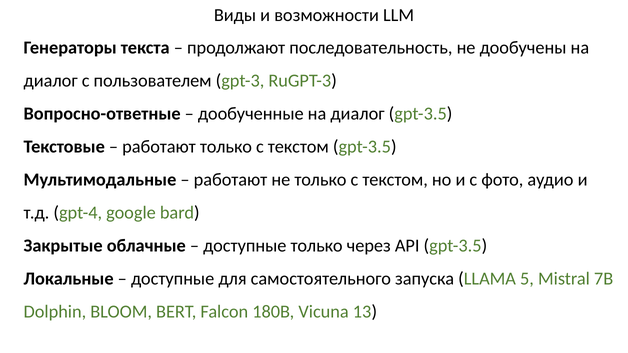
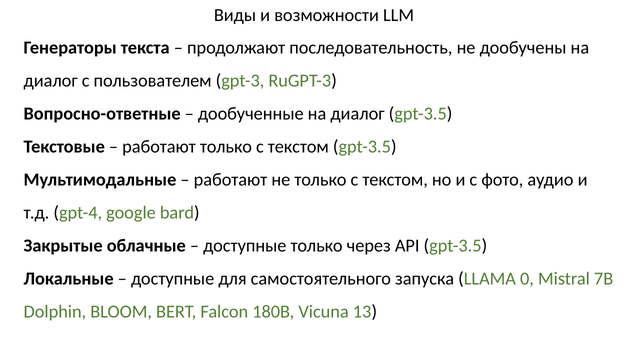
5: 5 -> 0
